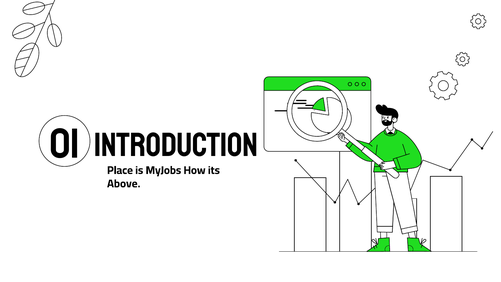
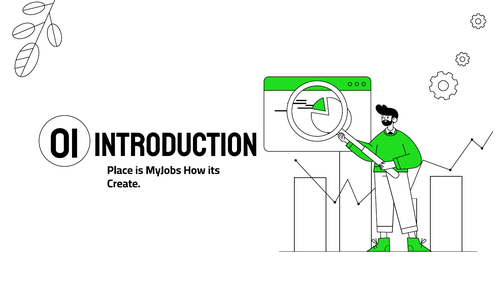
Above: Above -> Create
